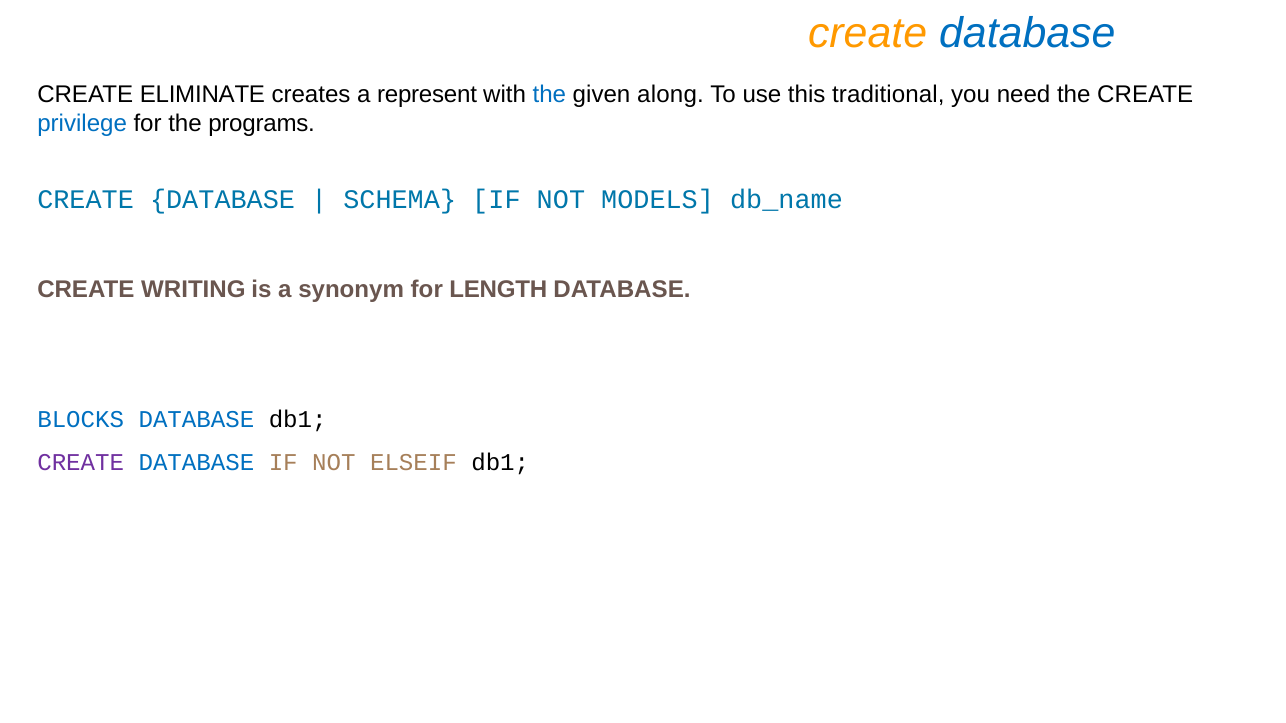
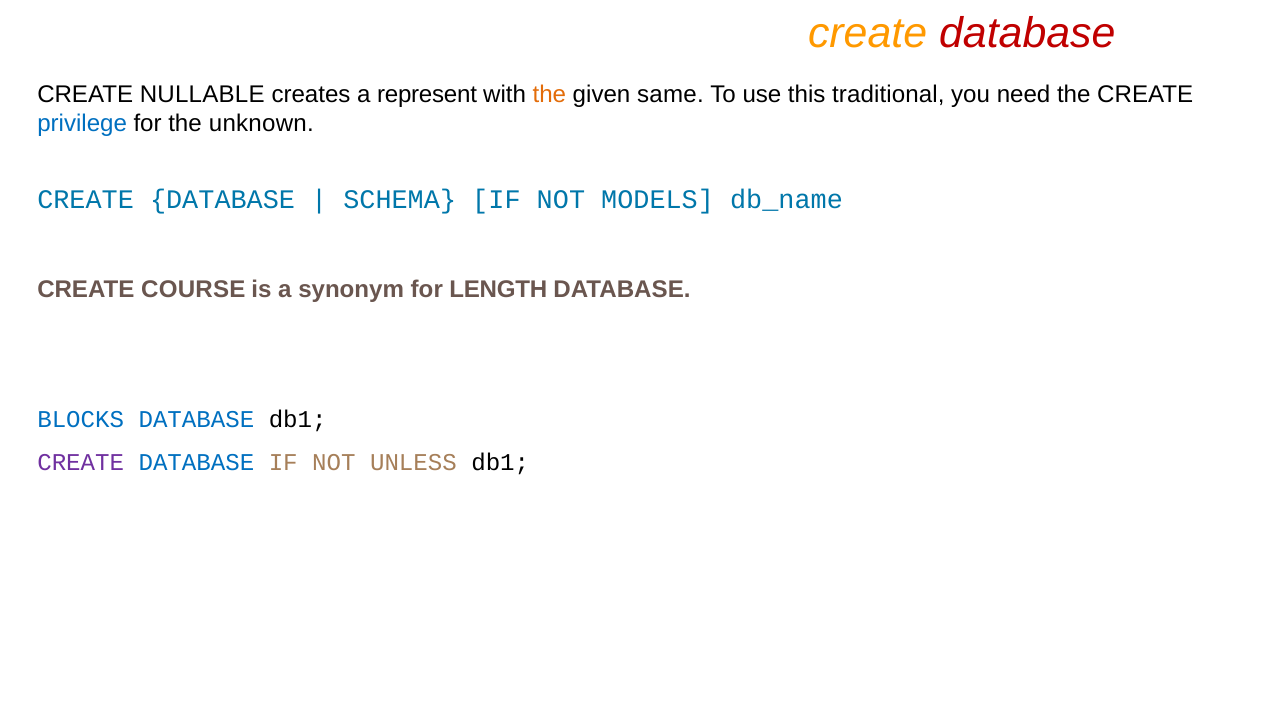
database at (1027, 33) colour: blue -> red
ELIMINATE: ELIMINATE -> NULLABLE
the at (549, 95) colour: blue -> orange
along: along -> same
programs: programs -> unknown
WRITING: WRITING -> COURSE
ELSEIF: ELSEIF -> UNLESS
